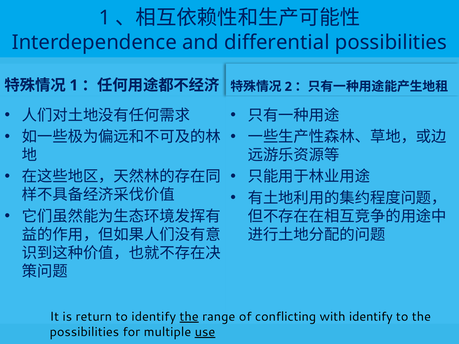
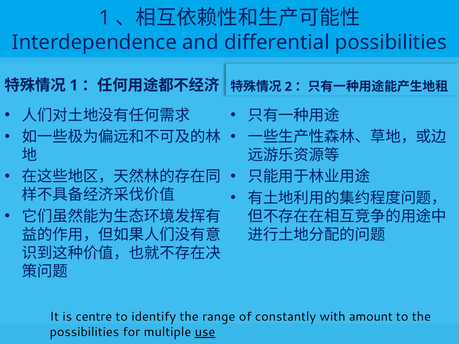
return: return -> centre
the at (189, 317) underline: present -> none
conflicting: conflicting -> constantly
with identify: identify -> amount
